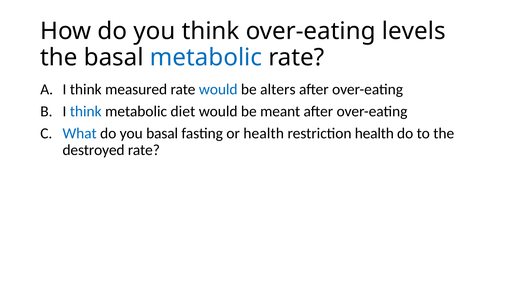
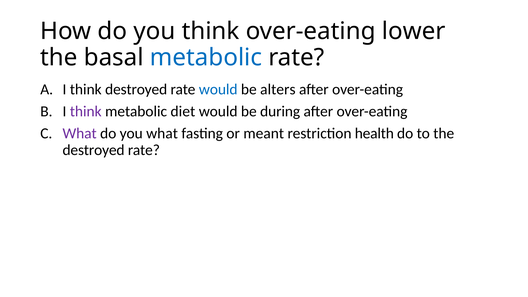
levels: levels -> lower
think measured: measured -> destroyed
think at (86, 111) colour: blue -> purple
meant: meant -> during
What at (80, 134) colour: blue -> purple
you basal: basal -> what
or health: health -> meant
